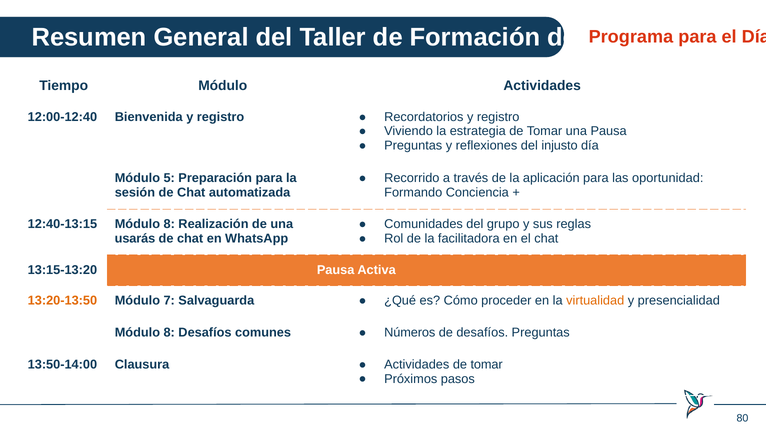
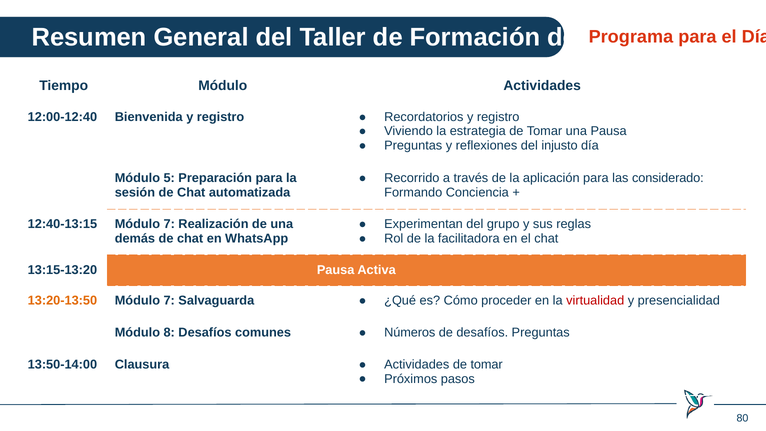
oportunidad: oportunidad -> considerado
12:40-13:15 Módulo 8: 8 -> 7
Comunidades: Comunidades -> Experimentan
usarás: usarás -> demás
virtualidad colour: orange -> red
